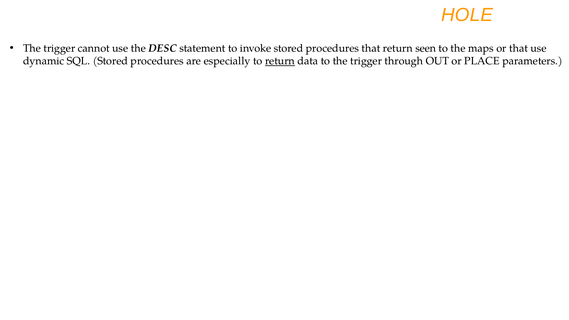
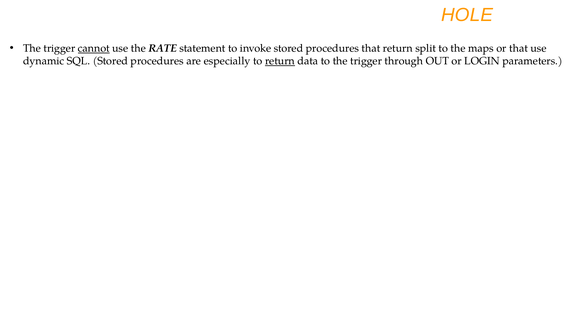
cannot underline: none -> present
DESC: DESC -> RATE
seen: seen -> split
PLACE: PLACE -> LOGIN
